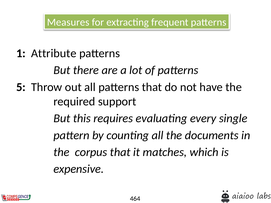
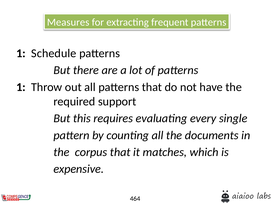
Attribute: Attribute -> Schedule
5 at (21, 87): 5 -> 1
